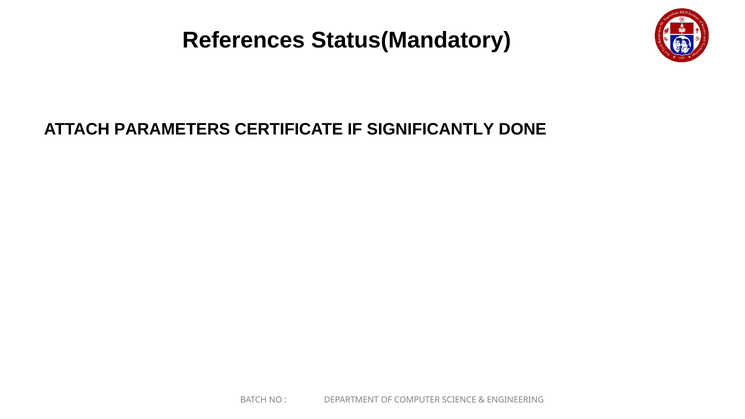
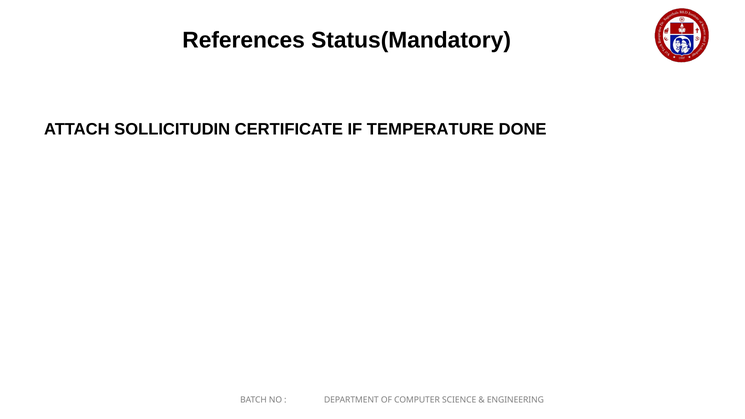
PARAMETERS: PARAMETERS -> SOLLICITUDIN
SIGNIFICANTLY: SIGNIFICANTLY -> TEMPERATURE
